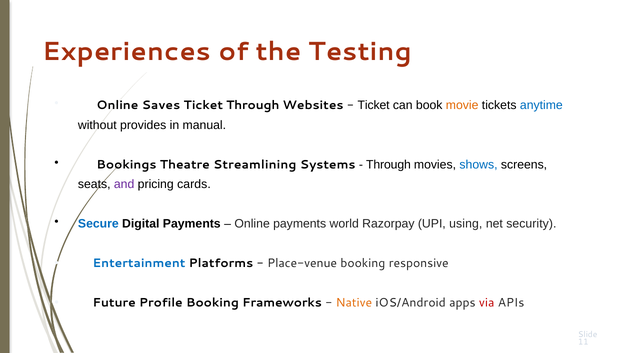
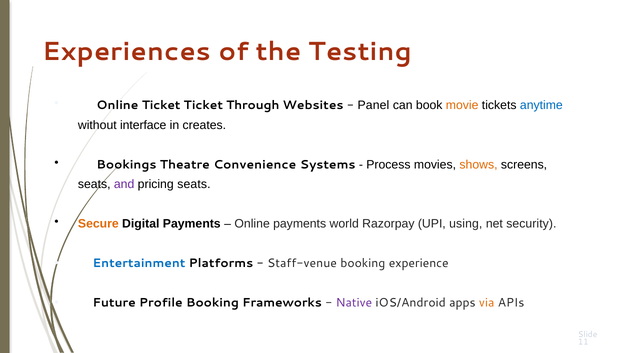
Online Saves: Saves -> Ticket
Ticket at (374, 105): Ticket -> Panel
provides: provides -> interface
manual: manual -> creates
Streamlining: Streamlining -> Convenience
Through at (388, 165): Through -> Process
shows colour: blue -> orange
pricing cards: cards -> seats
Secure colour: blue -> orange
Place-venue: Place-venue -> Staff-venue
responsive: responsive -> experience
Native colour: orange -> purple
via colour: red -> orange
